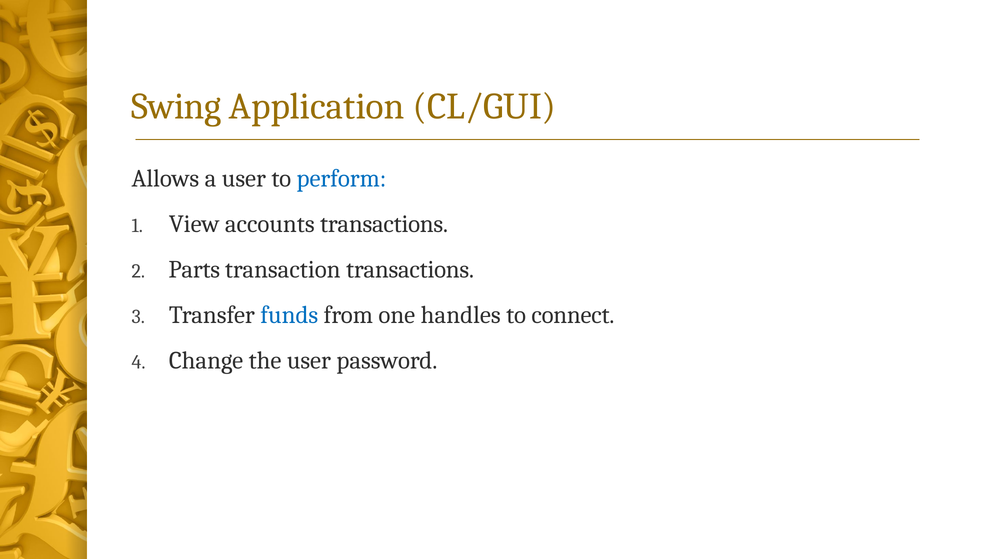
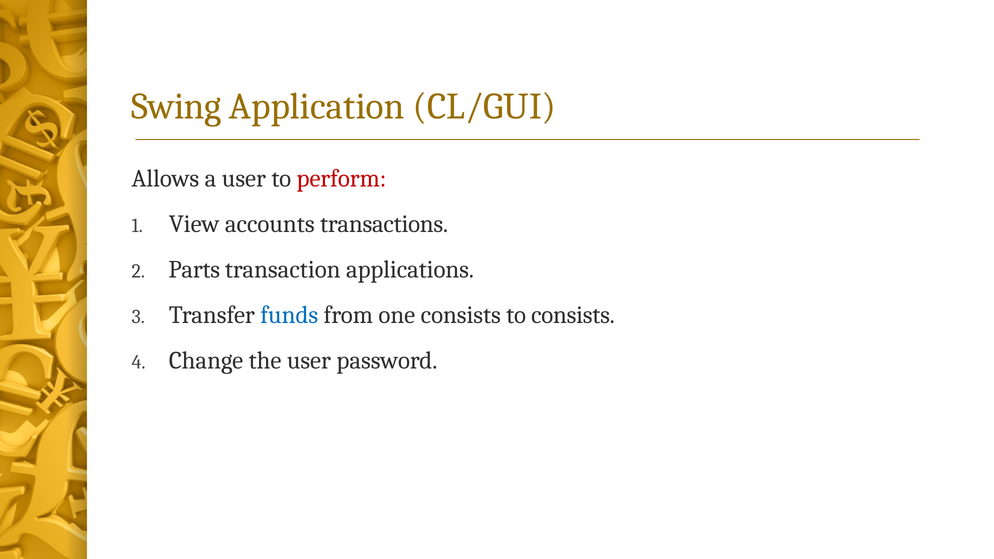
perform colour: blue -> red
transaction transactions: transactions -> applications
one handles: handles -> consists
to connect: connect -> consists
